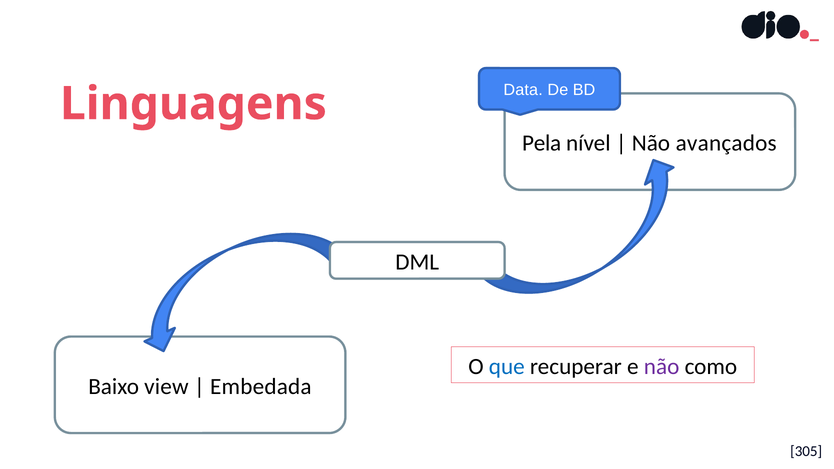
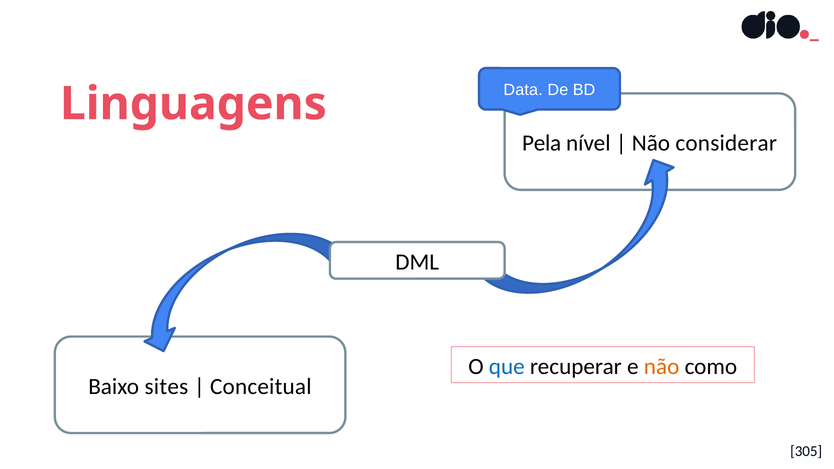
avançados: avançados -> considerar
não at (662, 367) colour: purple -> orange
view: view -> sites
Embedada: Embedada -> Conceitual
